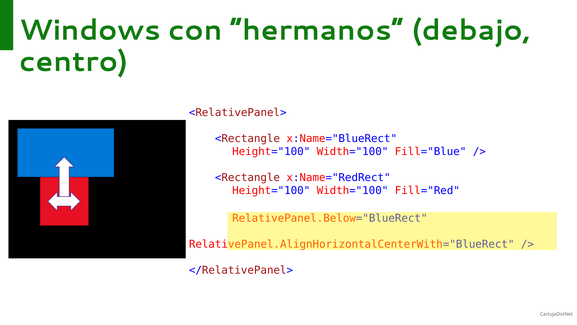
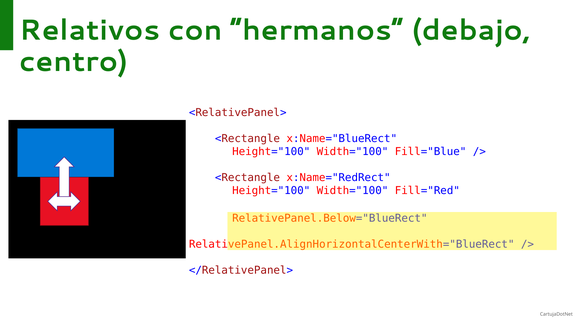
Windows: Windows -> Relativos
